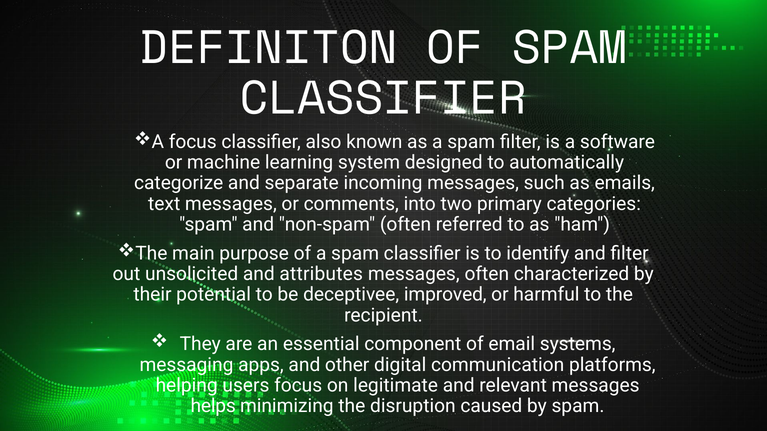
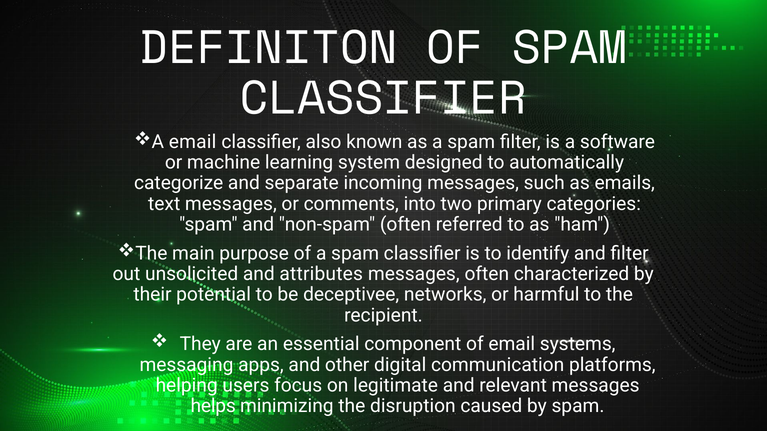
focus at (193, 142): focus -> email
improved: improved -> networks
